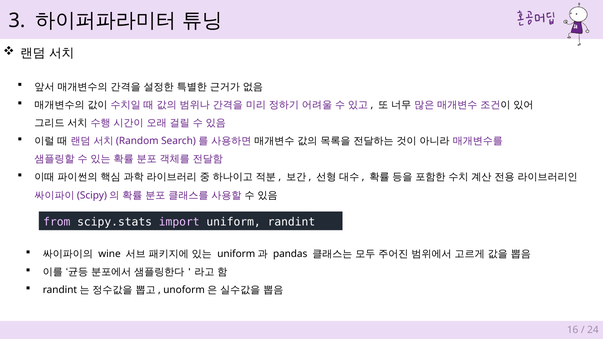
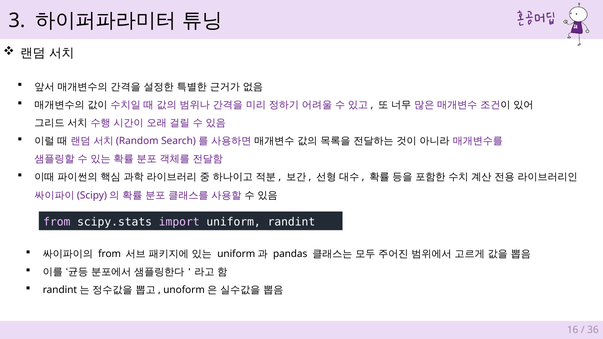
wine at (109, 254): wine -> from
24: 24 -> 36
